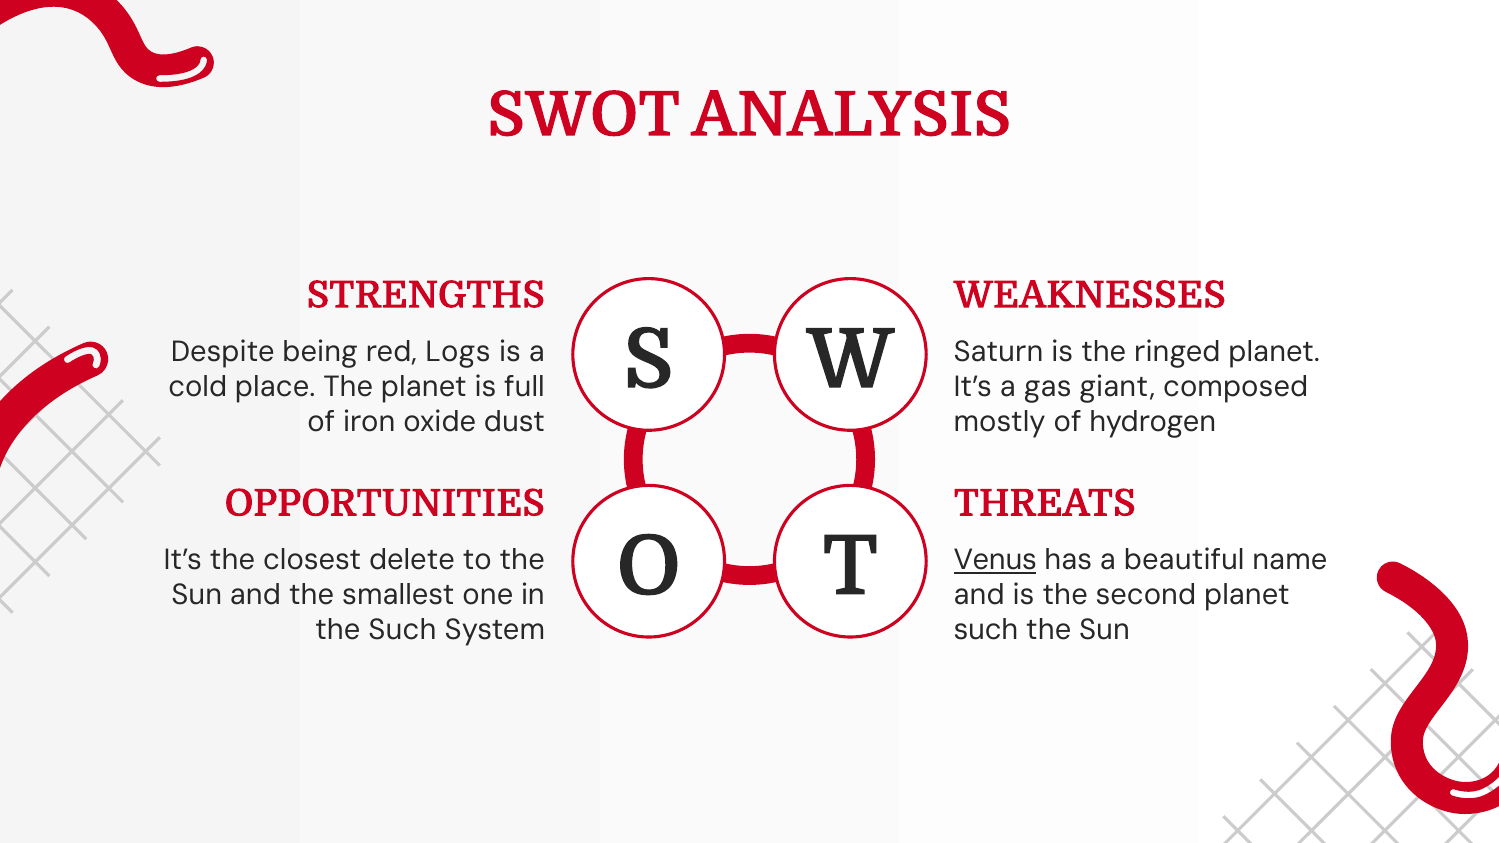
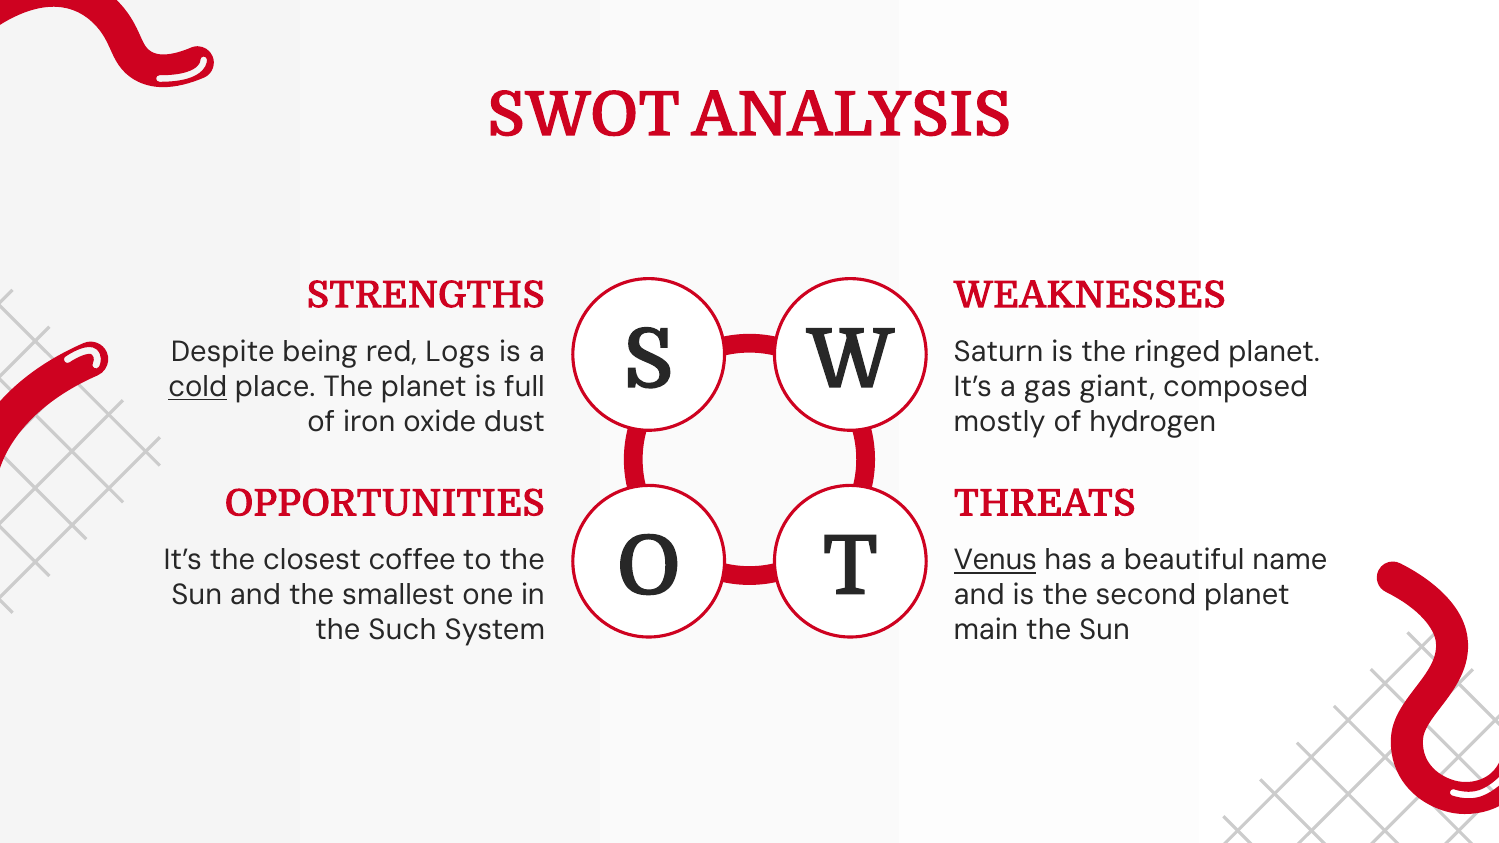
cold underline: none -> present
delete: delete -> coffee
such at (986, 630): such -> main
